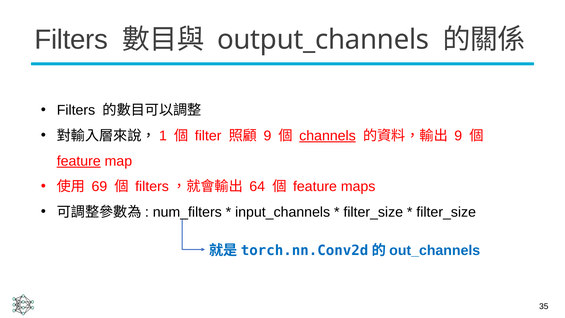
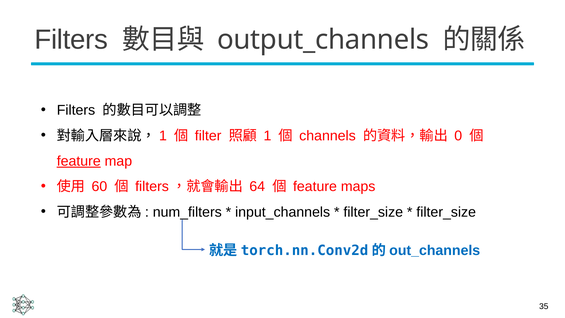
9 at (267, 136): 9 -> 1
channels underline: present -> none
9 at (458, 136): 9 -> 0
69: 69 -> 60
